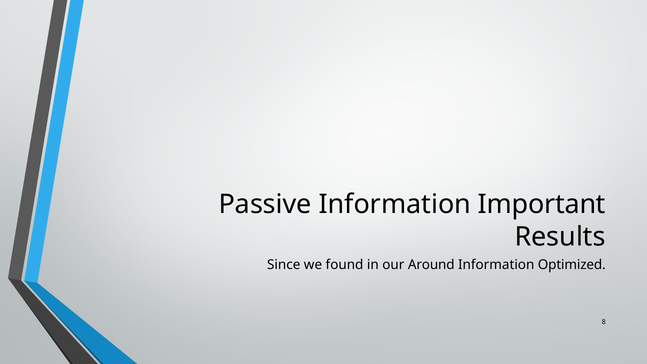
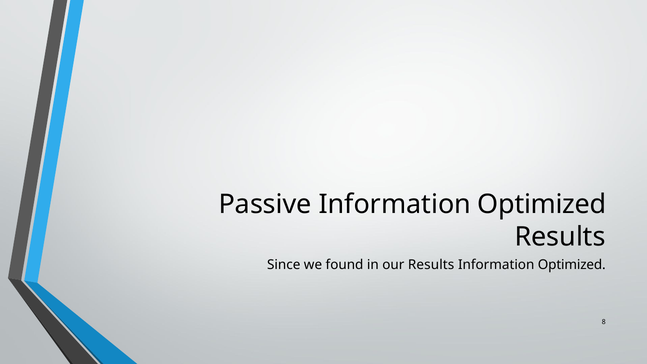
Passive Information Important: Important -> Optimized
our Around: Around -> Results
